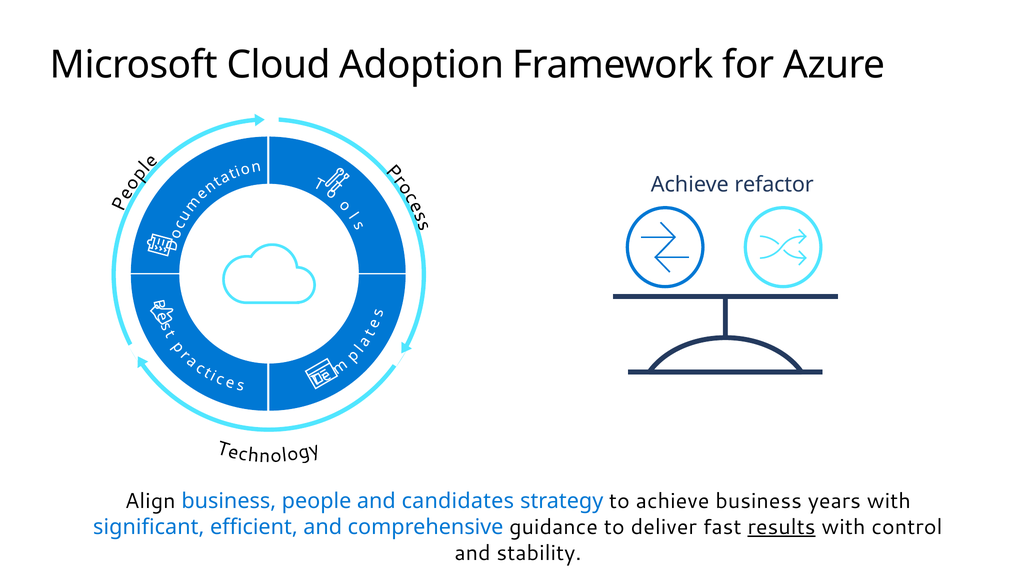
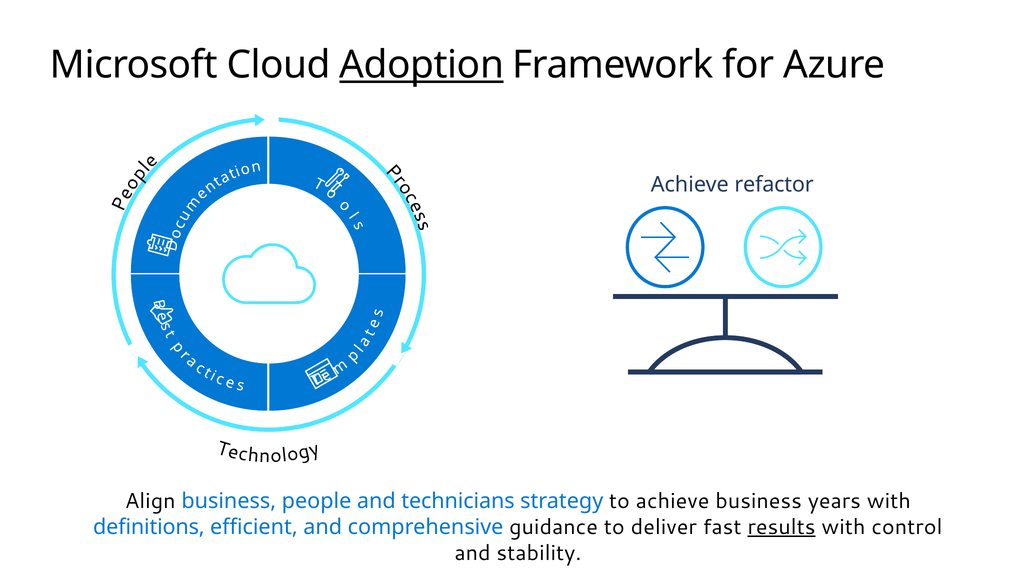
Adoption underline: none -> present
candidates: candidates -> technicians
significant: significant -> definitions
